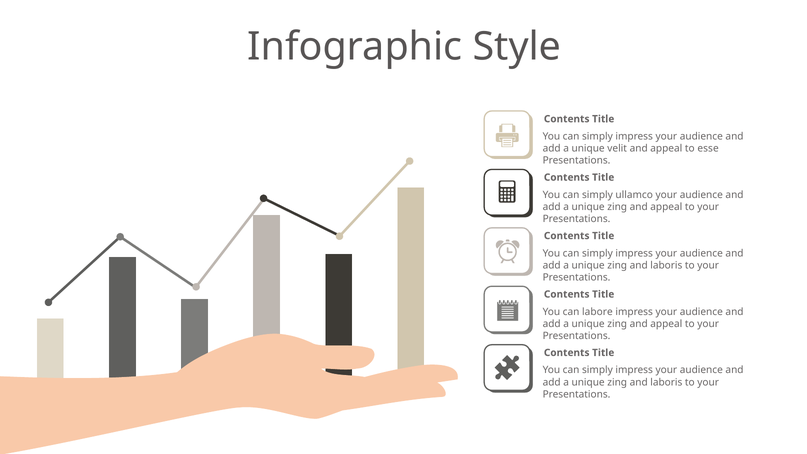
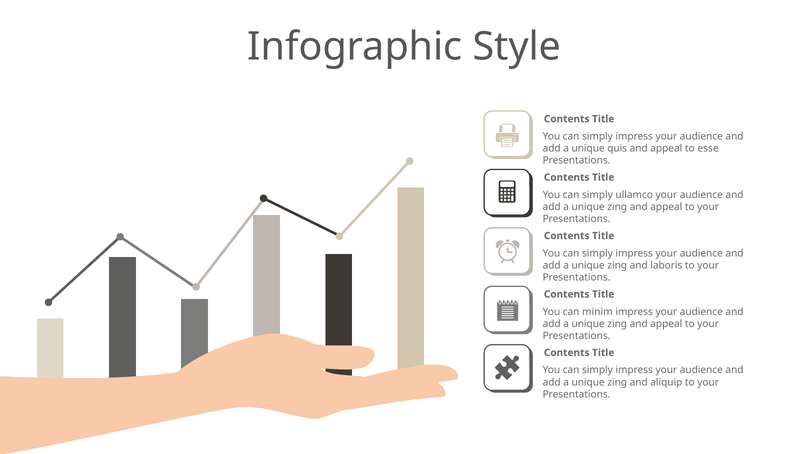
velit: velit -> quis
labore: labore -> minim
laboris at (666, 382): laboris -> aliquip
